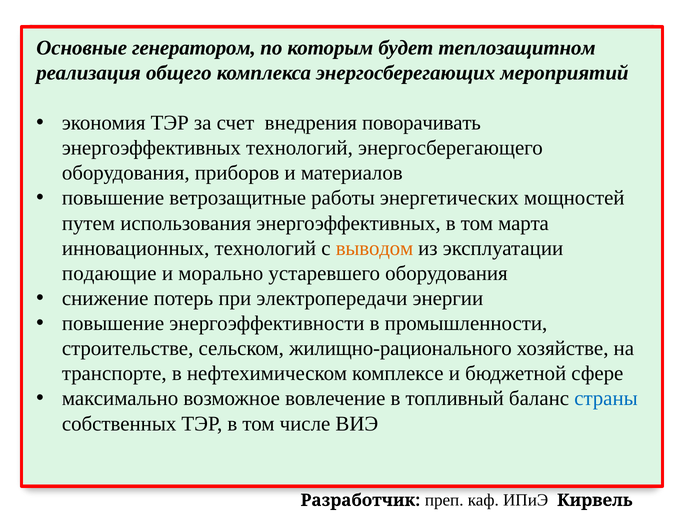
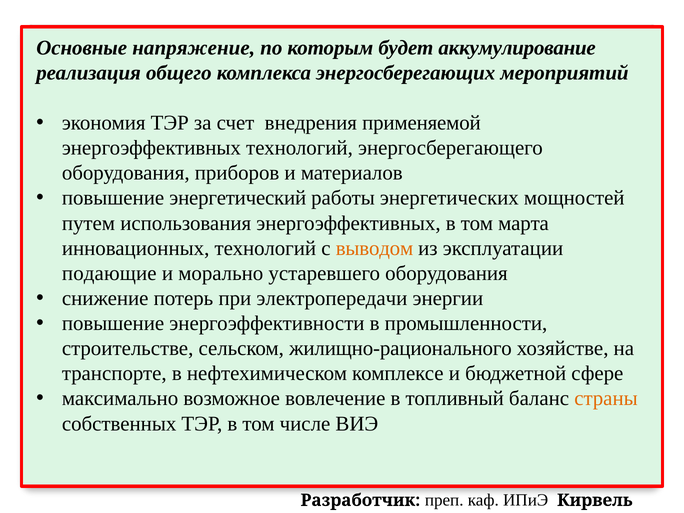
генератором: генератором -> напряжение
теплозащитном: теплозащитном -> аккумулирование
поворачивать: поворачивать -> применяемой
ветрозащитные: ветрозащитные -> энергетический
страны colour: blue -> orange
